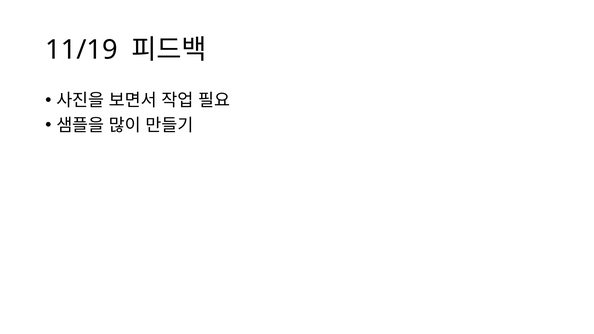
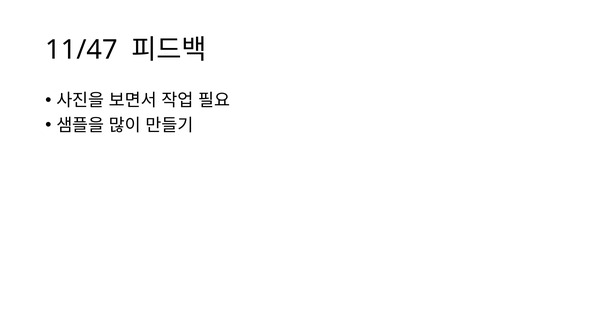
11/19: 11/19 -> 11/47
